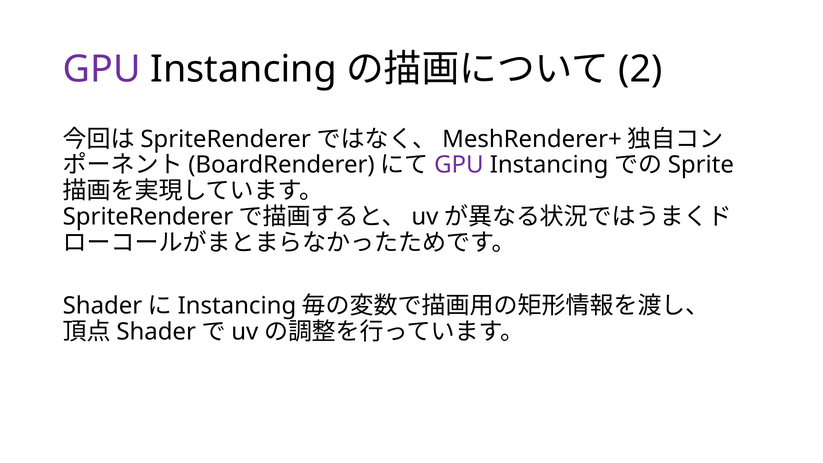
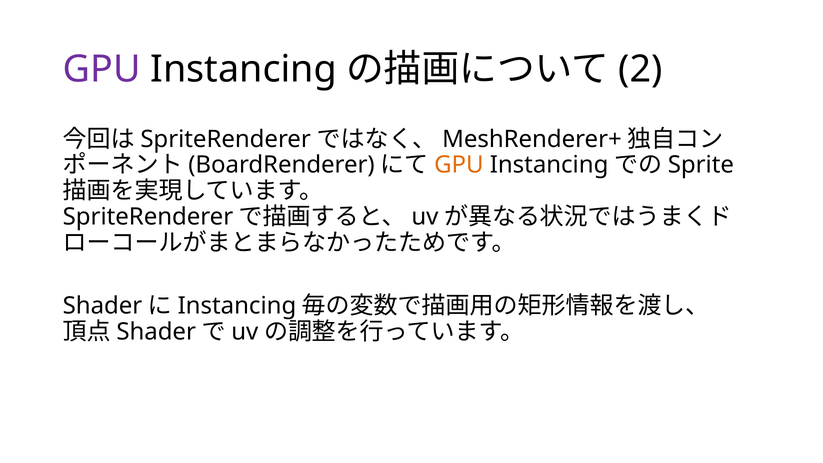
GPU at (459, 165) colour: purple -> orange
